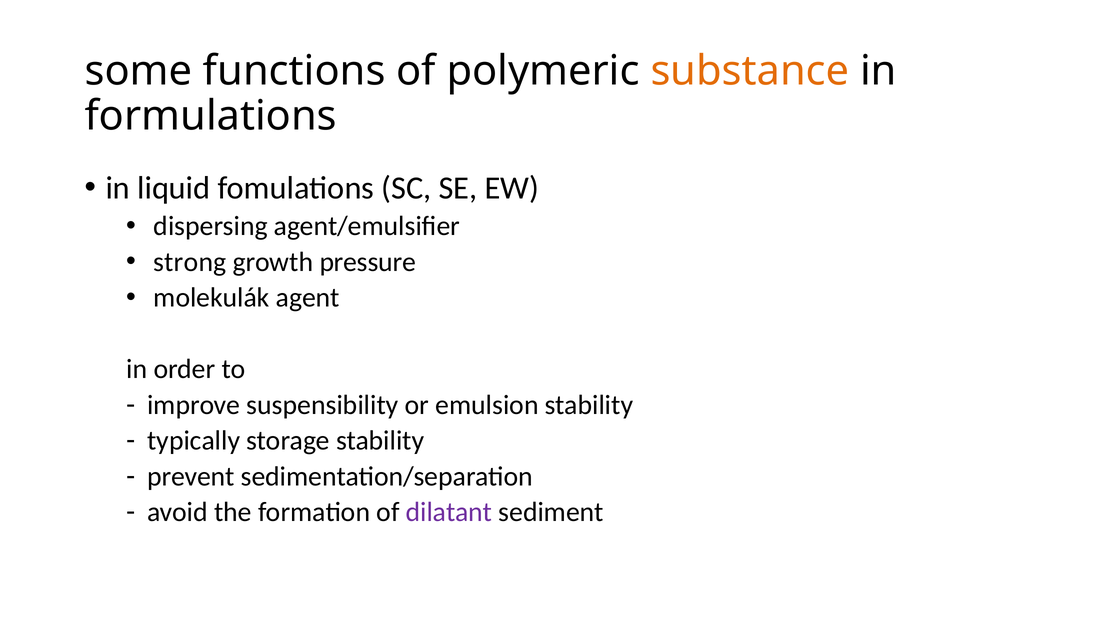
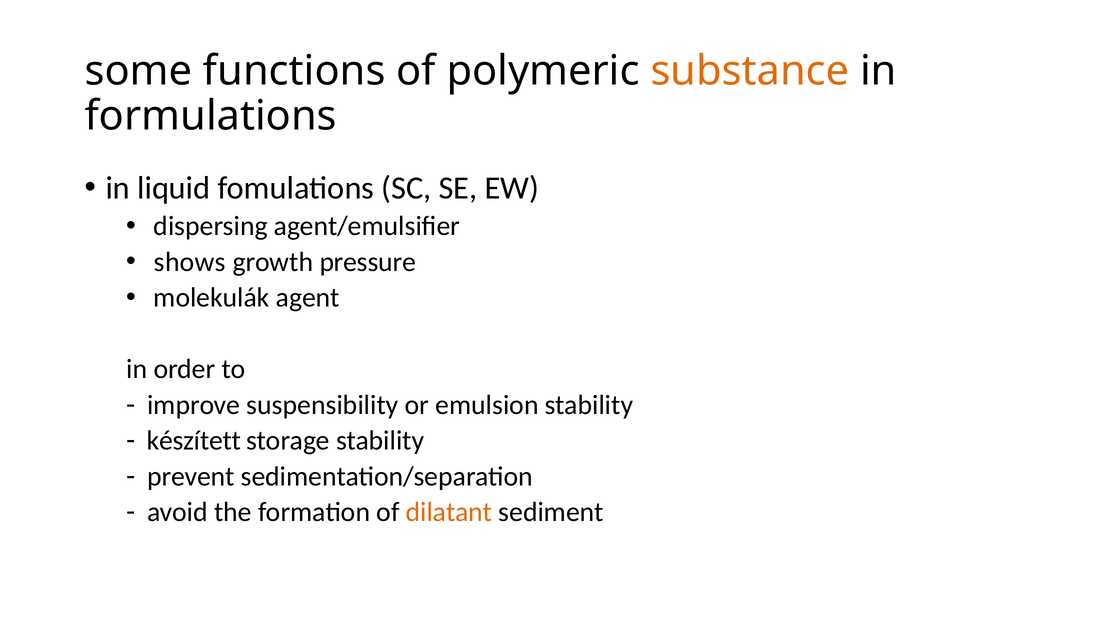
strong: strong -> shows
typically: typically -> készített
dilatant colour: purple -> orange
